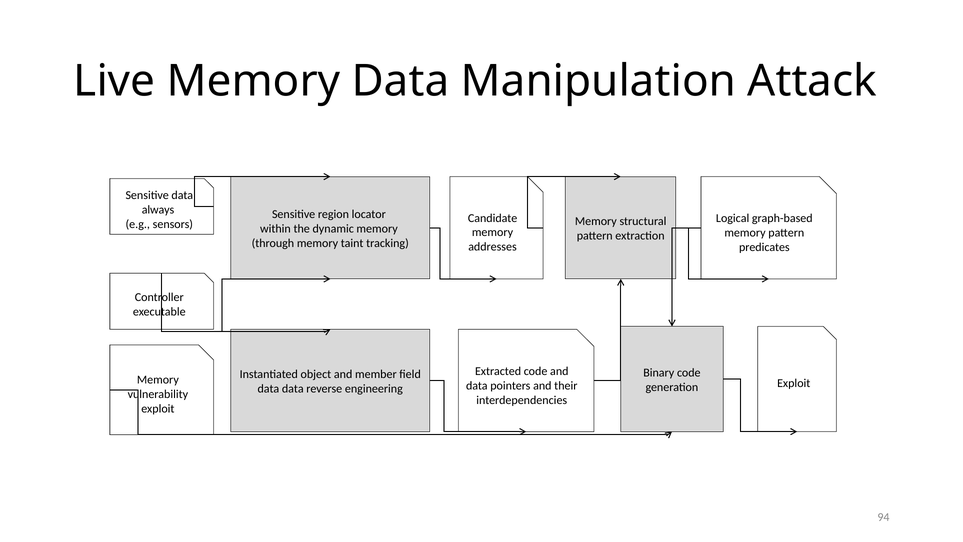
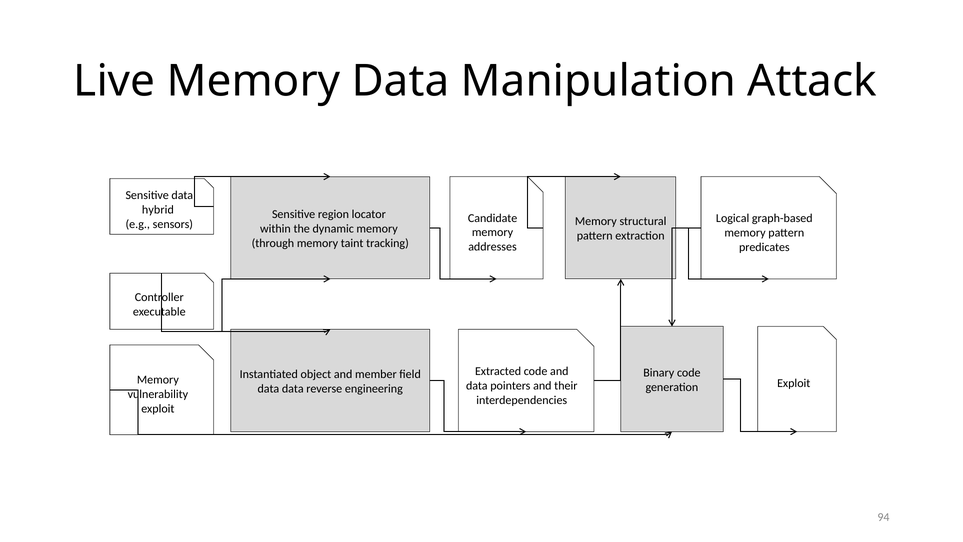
always: always -> hybrid
